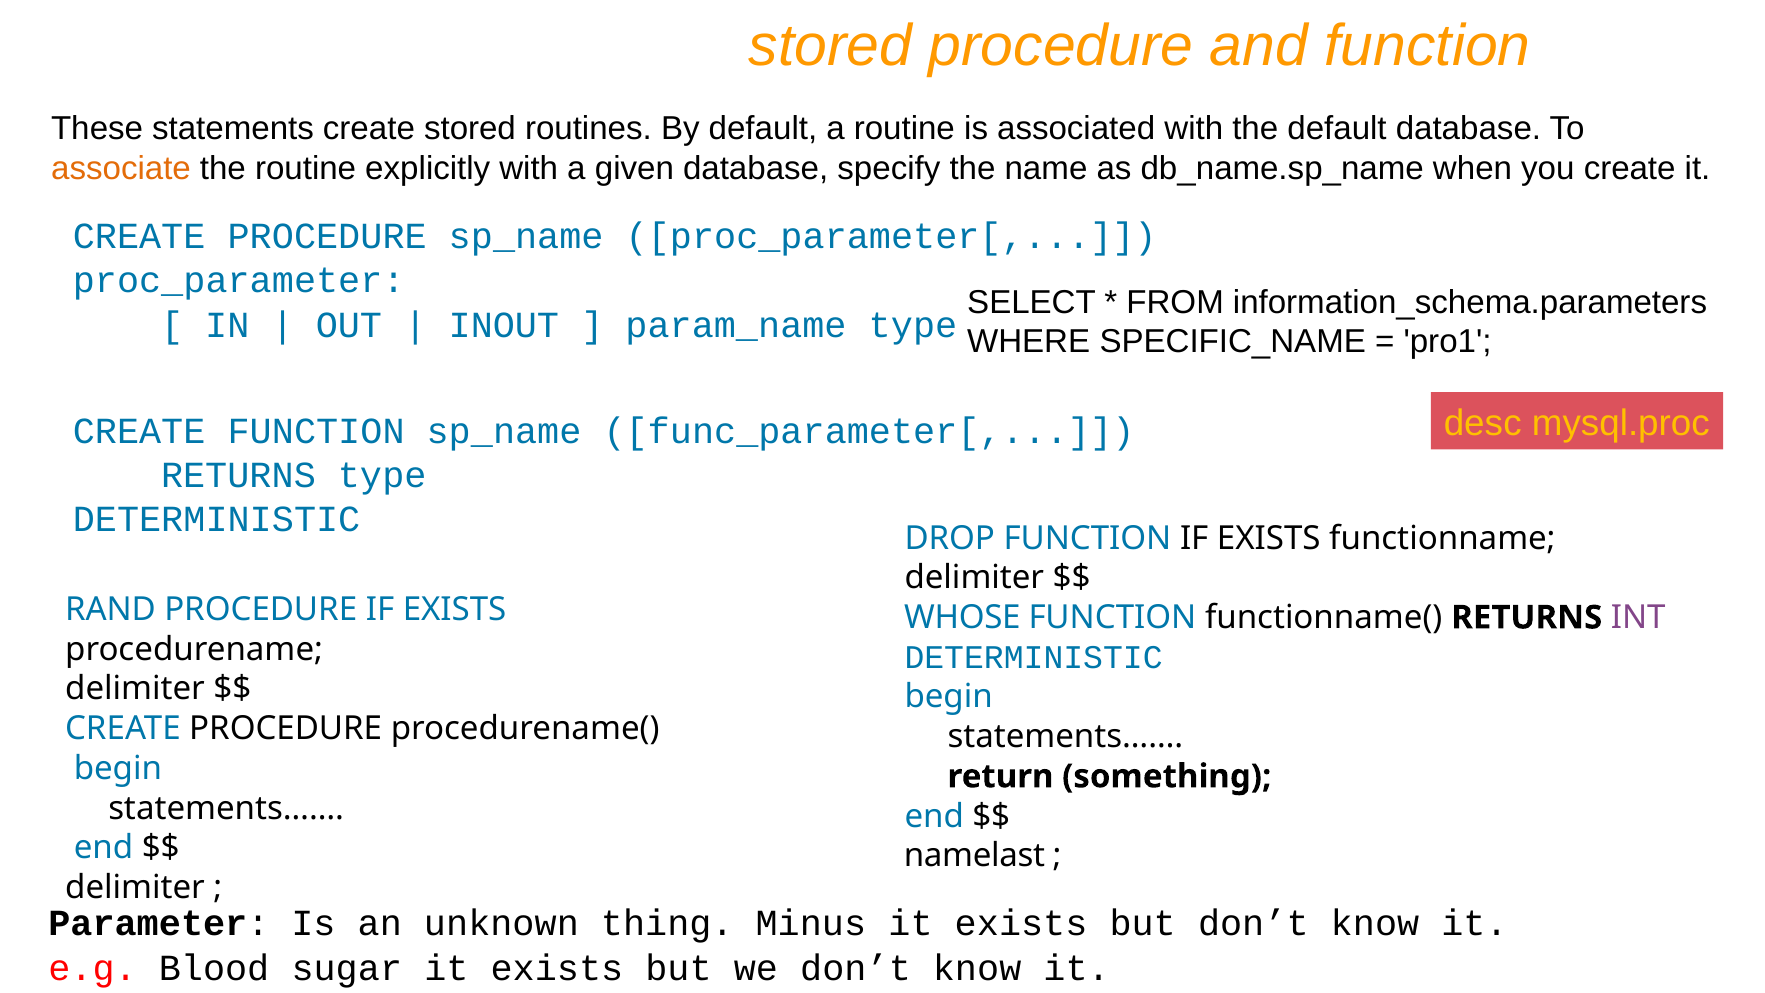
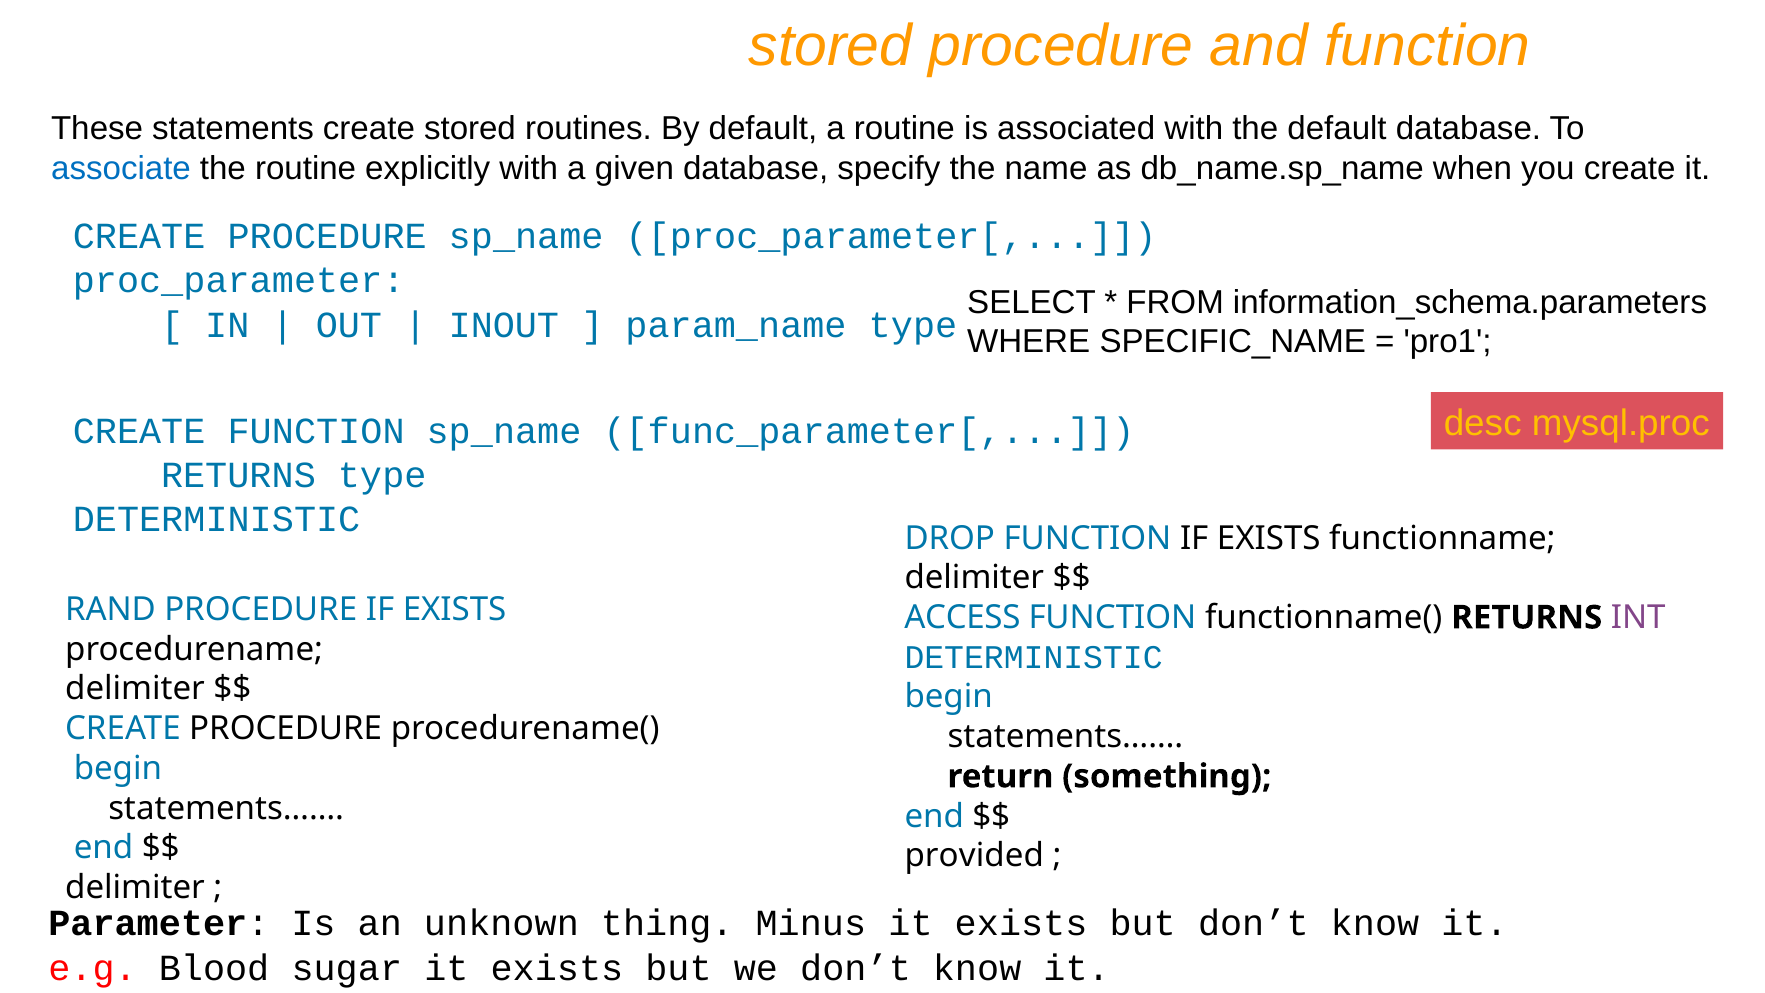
associate colour: orange -> blue
WHOSE: WHOSE -> ACCESS
namelast: namelast -> provided
